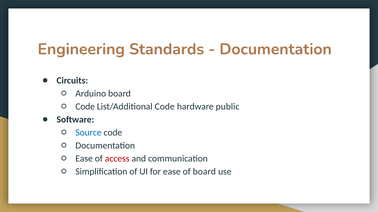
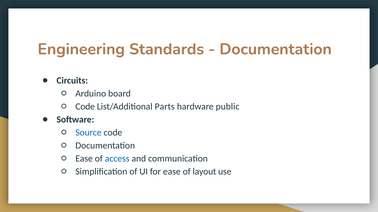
List/Additional Code: Code -> Parts
access colour: red -> blue
of board: board -> layout
